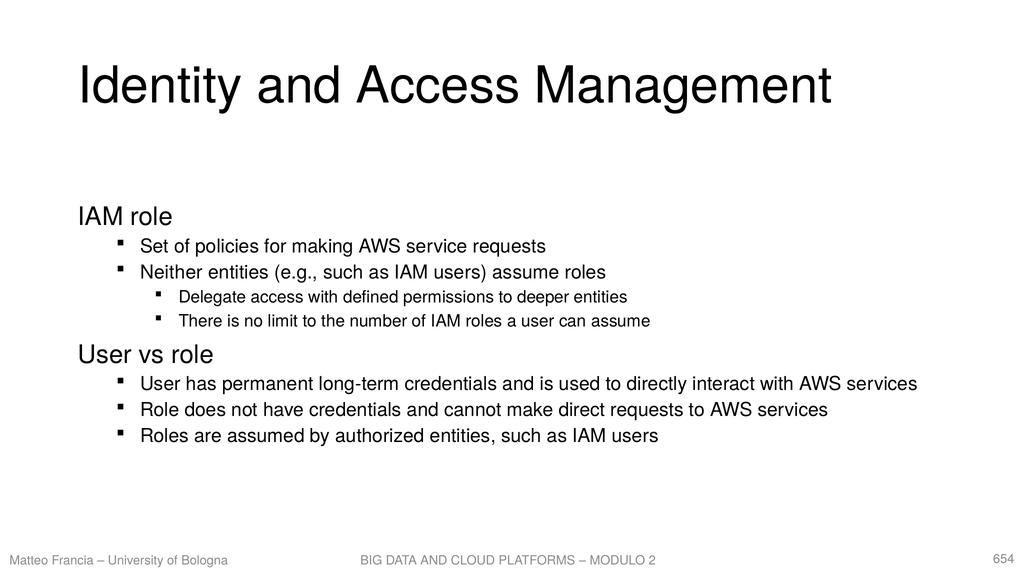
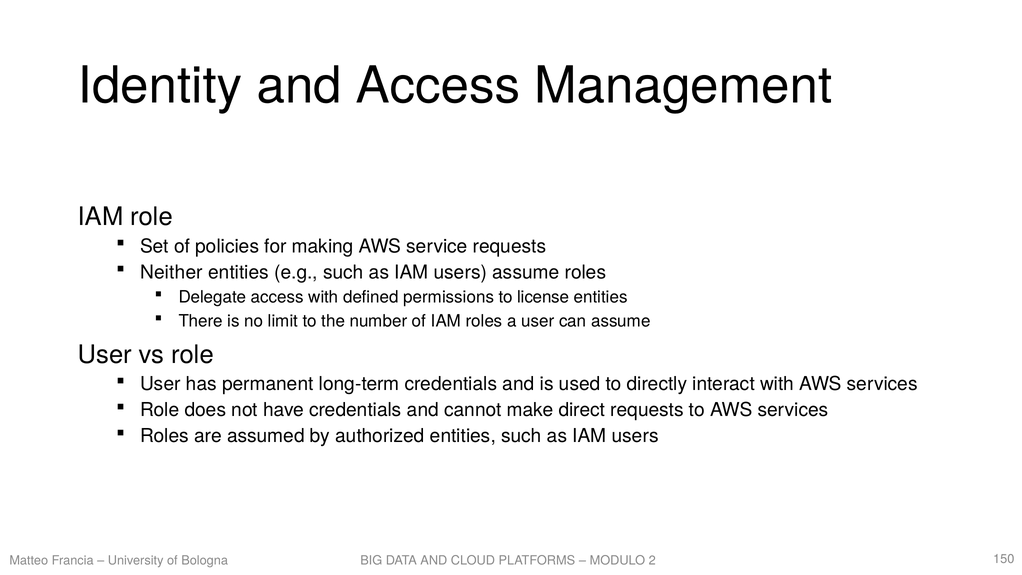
deeper: deeper -> license
654: 654 -> 150
